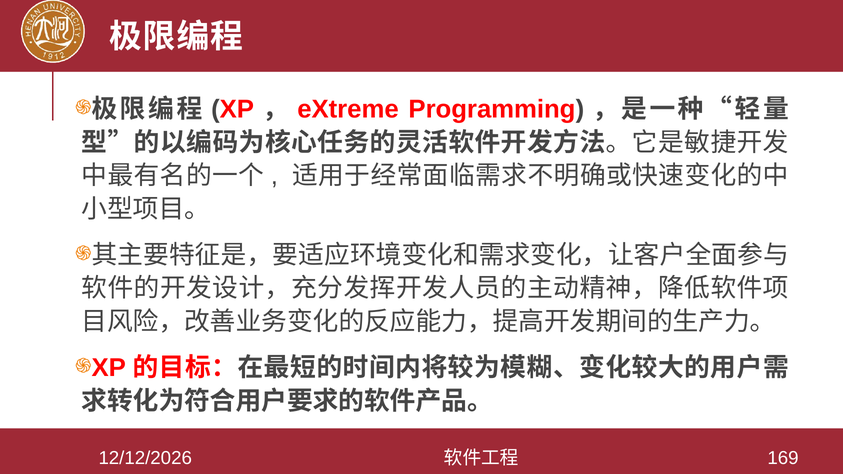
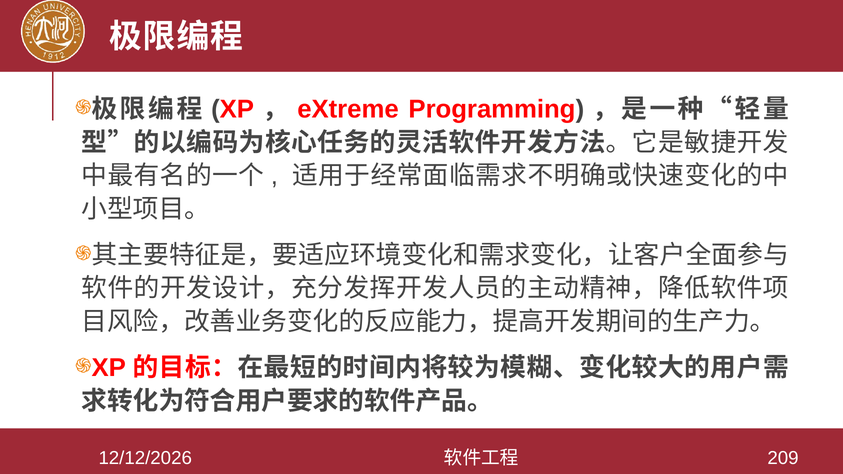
169: 169 -> 209
